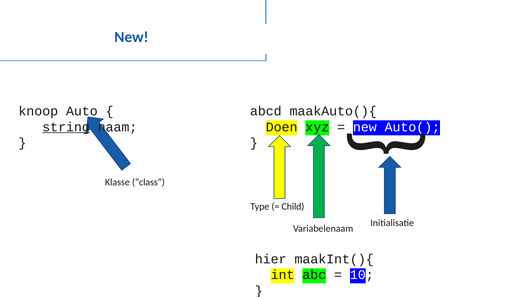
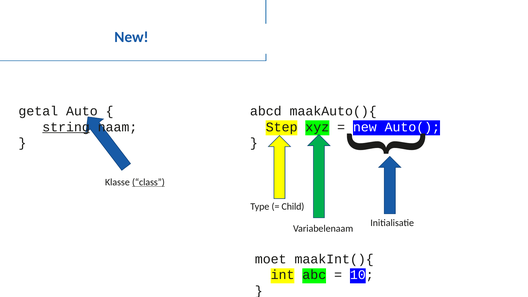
knoop: knoop -> getal
Doen: Doen -> Step
class underline: none -> present
hier: hier -> moet
